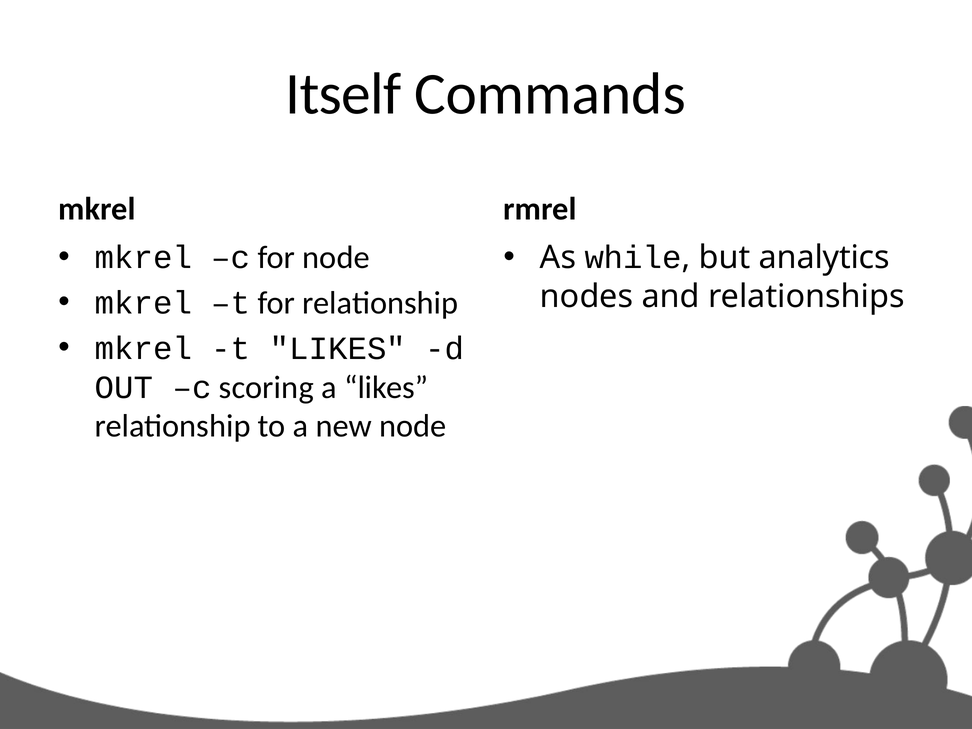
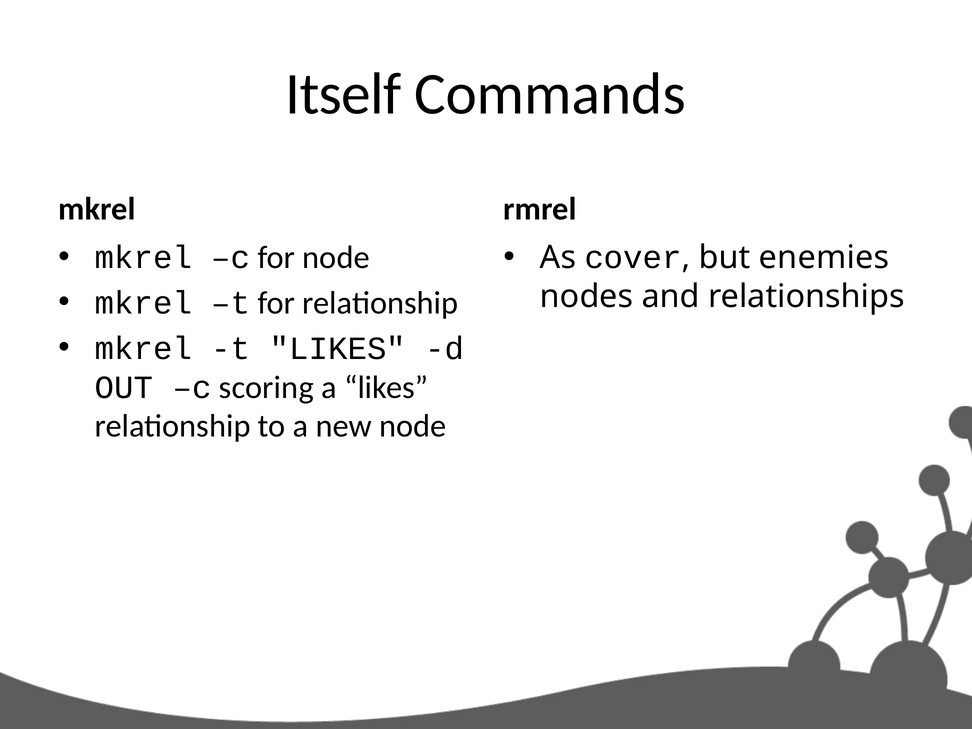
while: while -> cover
analytics: analytics -> enemies
